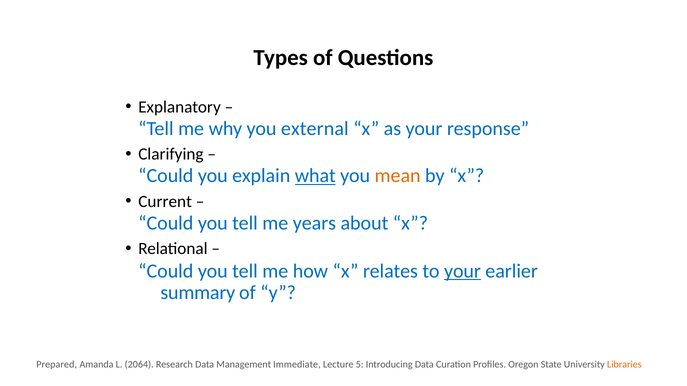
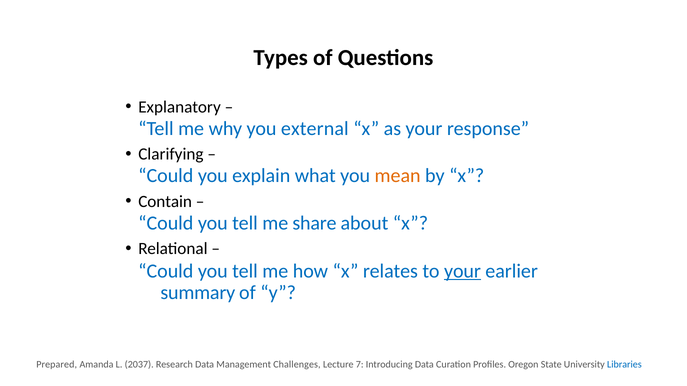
what underline: present -> none
Current: Current -> Contain
years: years -> share
2064: 2064 -> 2037
Immediate: Immediate -> Challenges
5: 5 -> 7
Libraries colour: orange -> blue
